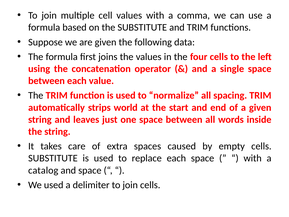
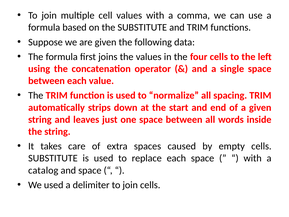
world: world -> down
